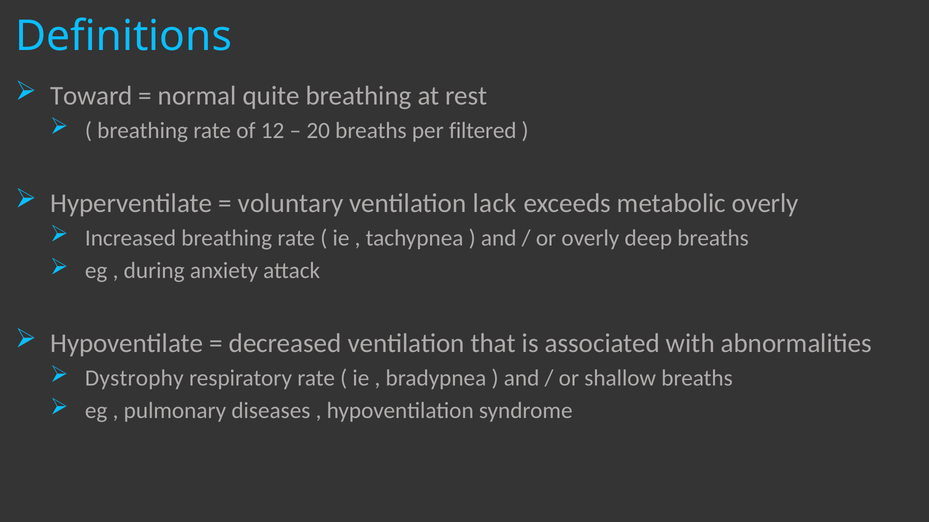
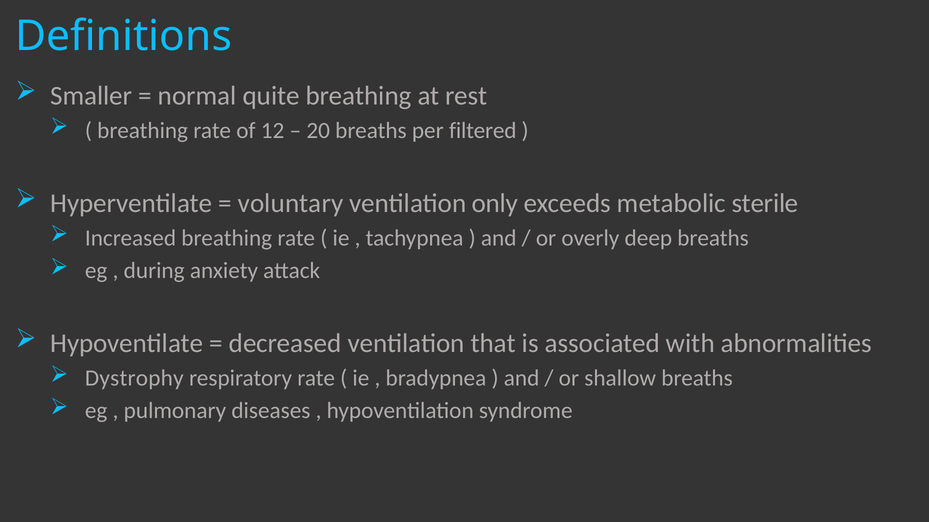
Toward: Toward -> Smaller
lack: lack -> only
metabolic overly: overly -> sterile
